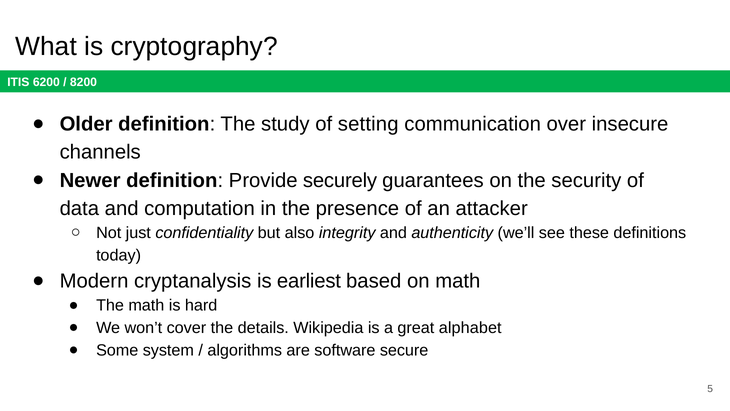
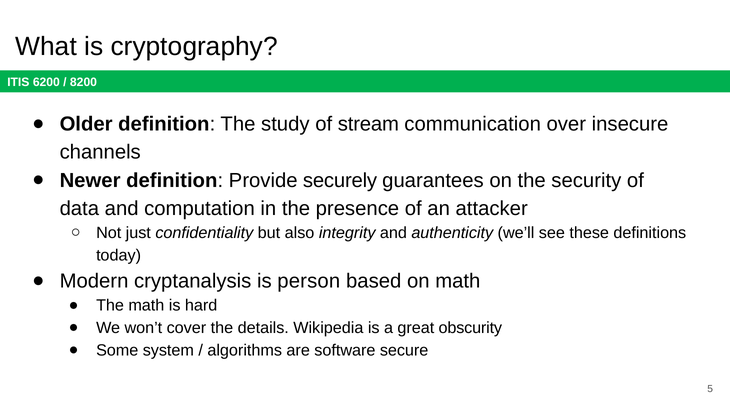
setting: setting -> stream
earliest: earliest -> person
alphabet: alphabet -> obscurity
